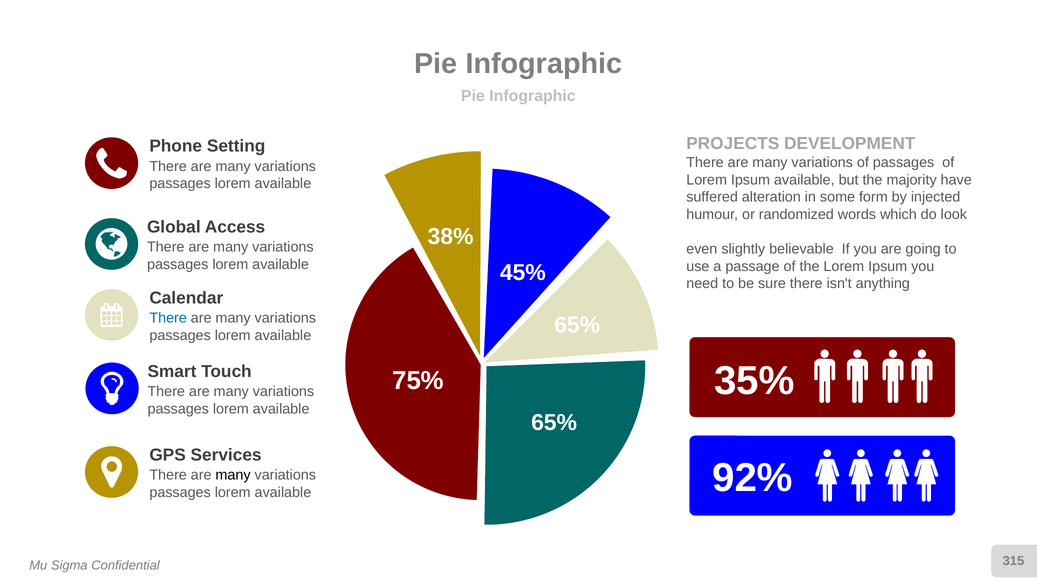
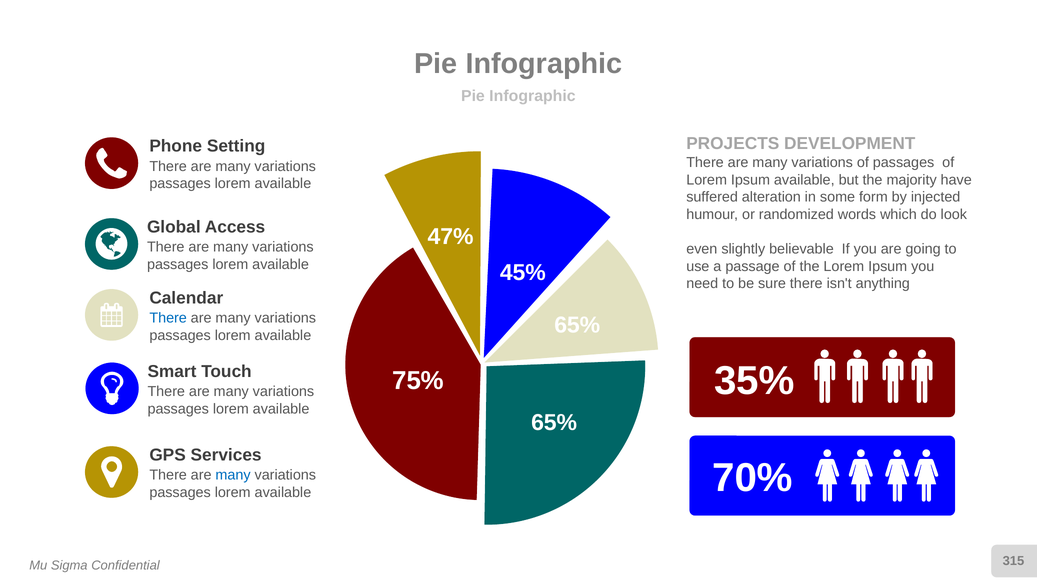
38%: 38% -> 47%
92%: 92% -> 70%
many at (233, 475) colour: black -> blue
